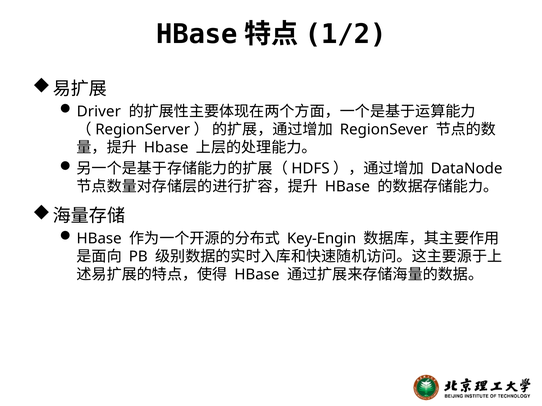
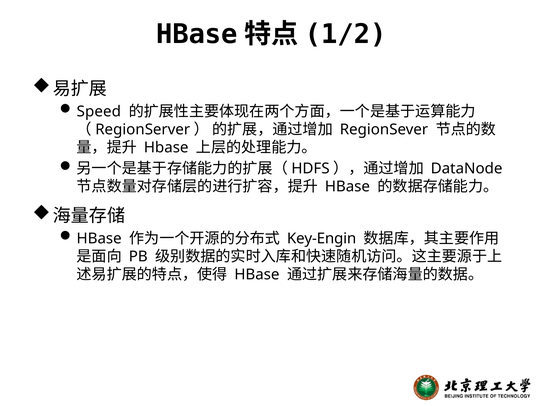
Driver: Driver -> Speed
